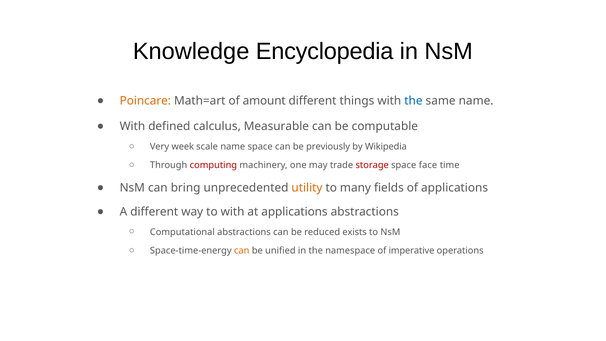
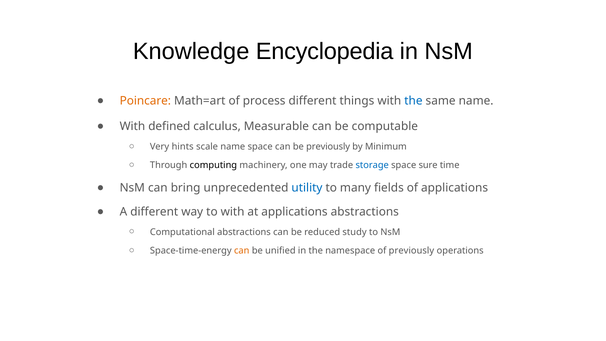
amount: amount -> process
week: week -> hints
Wikipedia: Wikipedia -> Minimum
computing colour: red -> black
storage colour: red -> blue
face: face -> sure
utility colour: orange -> blue
exists: exists -> study
of imperative: imperative -> previously
